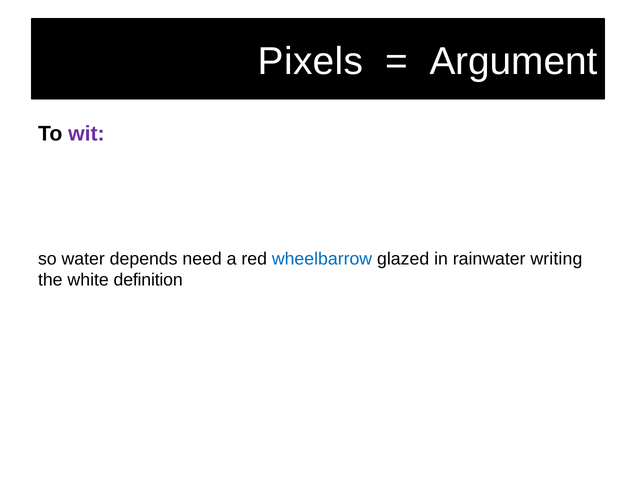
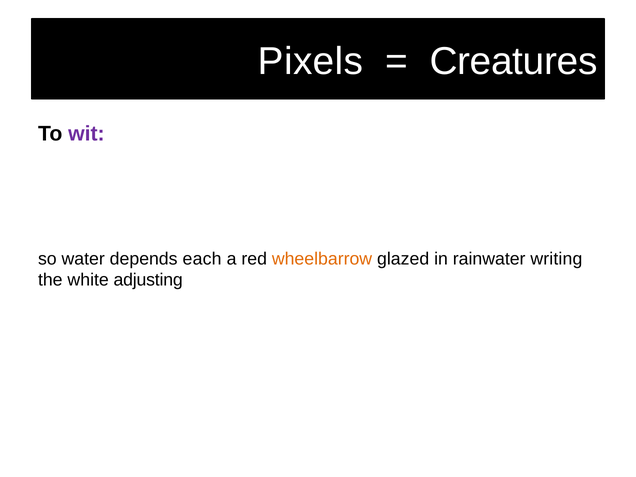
Argument: Argument -> Creatures
need: need -> each
wheelbarrow colour: blue -> orange
definition: definition -> adjusting
